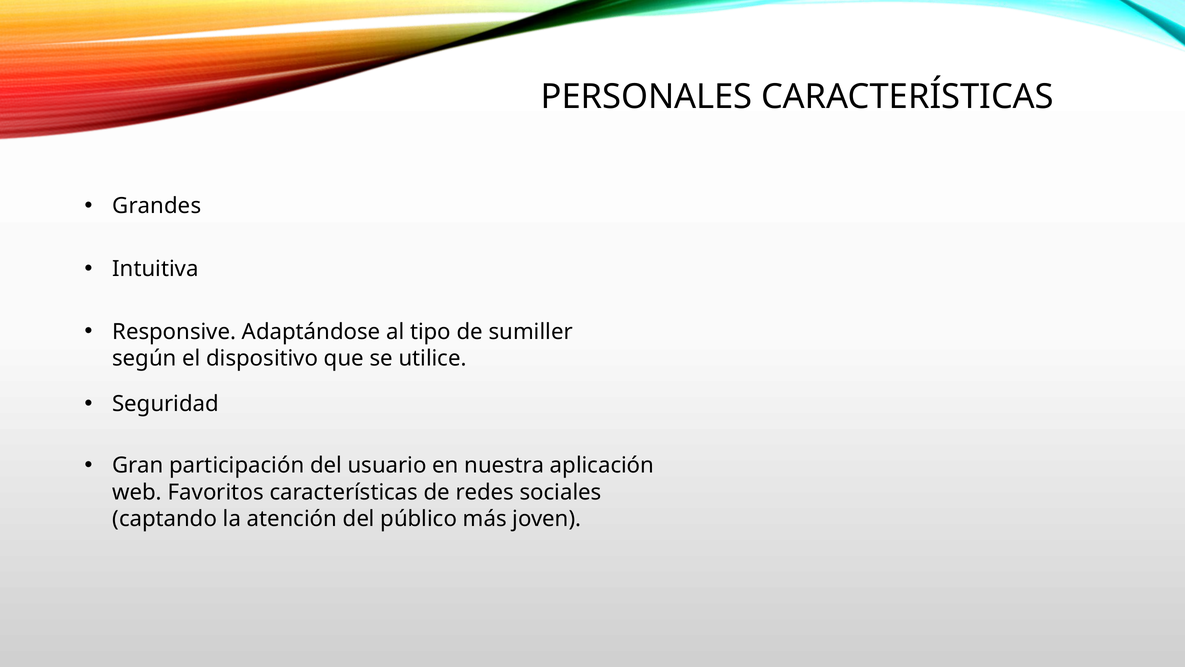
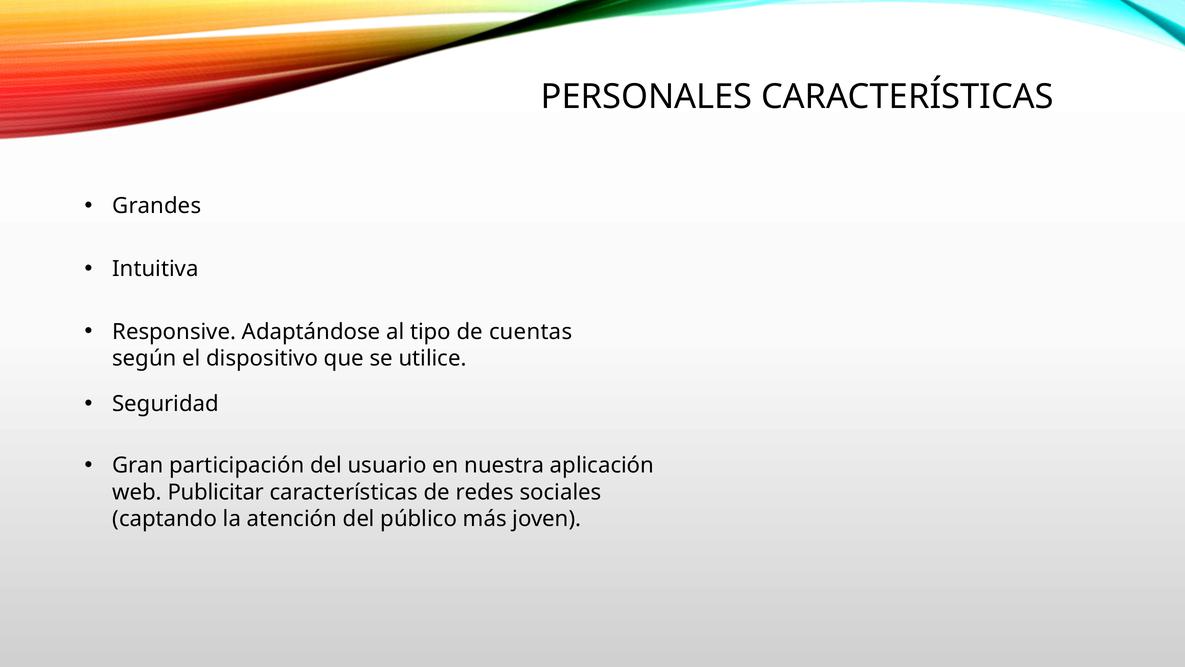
sumiller: sumiller -> cuentas
Favoritos: Favoritos -> Publicitar
